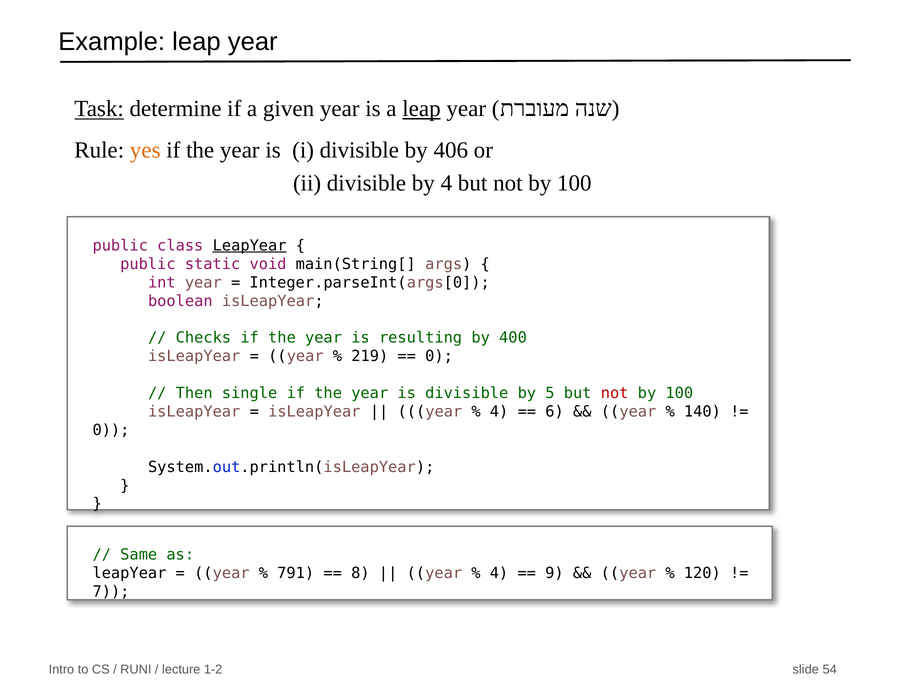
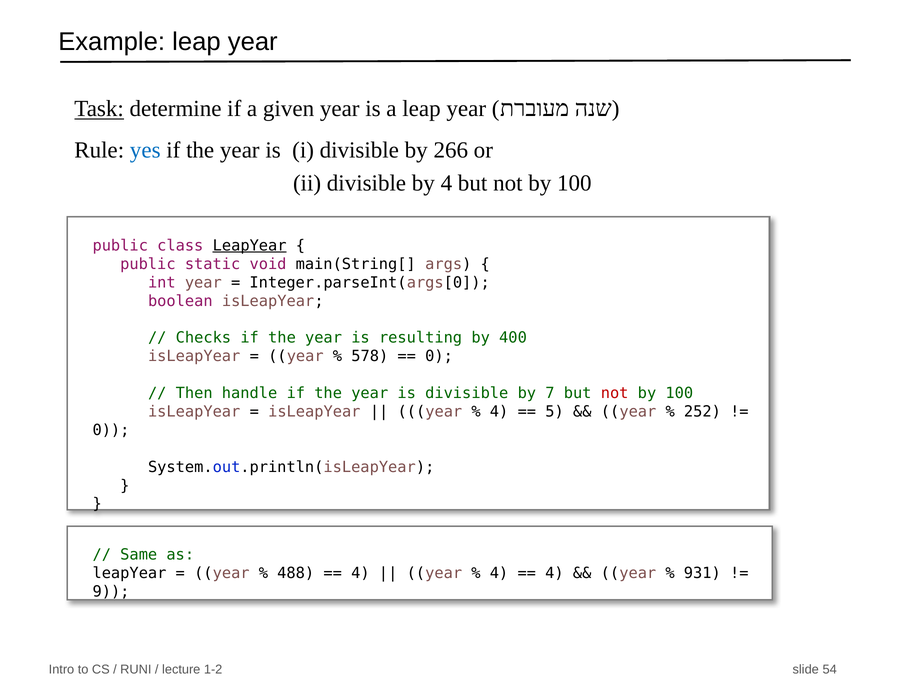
leap at (421, 109) underline: present -> none
yes colour: orange -> blue
406: 406 -> 266
219: 219 -> 578
single: single -> handle
5: 5 -> 7
6: 6 -> 5
140: 140 -> 252
791: 791 -> 488
8 at (360, 573): 8 -> 4
9 at (554, 573): 9 -> 4
120: 120 -> 931
7: 7 -> 9
